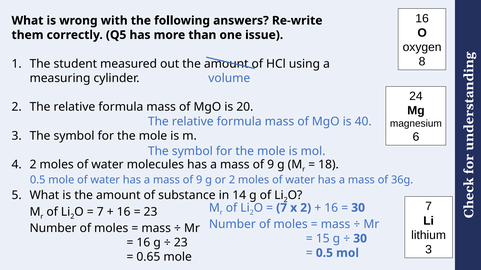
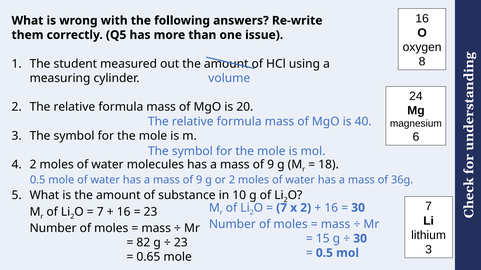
14: 14 -> 10
16 at (143, 243): 16 -> 82
